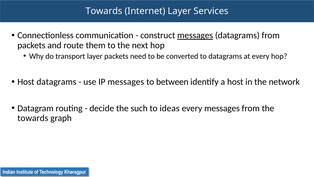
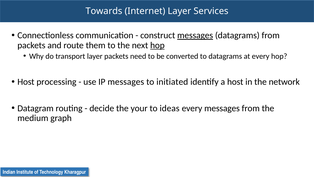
hop at (157, 45) underline: none -> present
Host datagrams: datagrams -> processing
between: between -> initiated
such: such -> your
towards at (33, 118): towards -> medium
